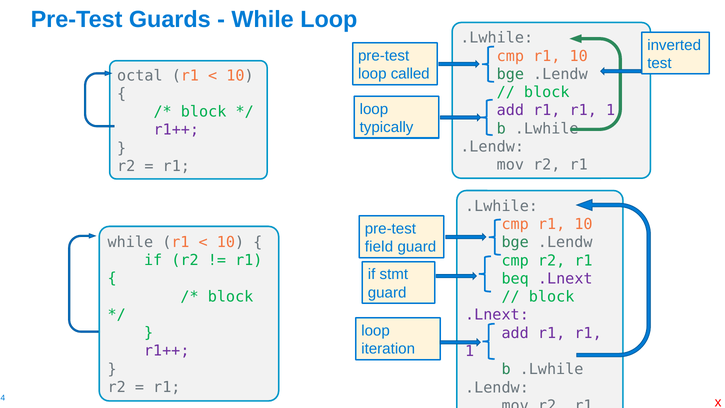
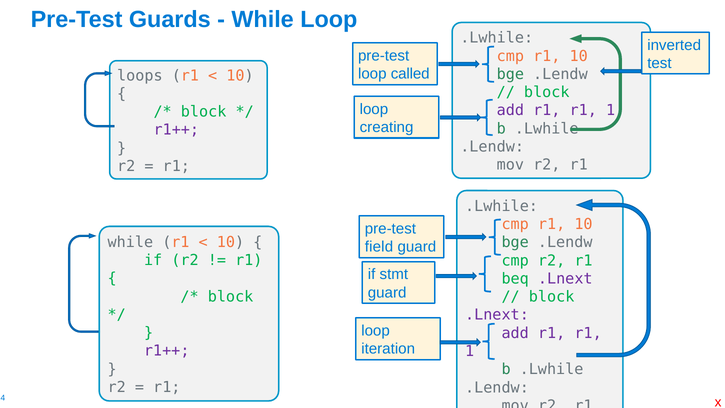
octal: octal -> loops
typically: typically -> creating
